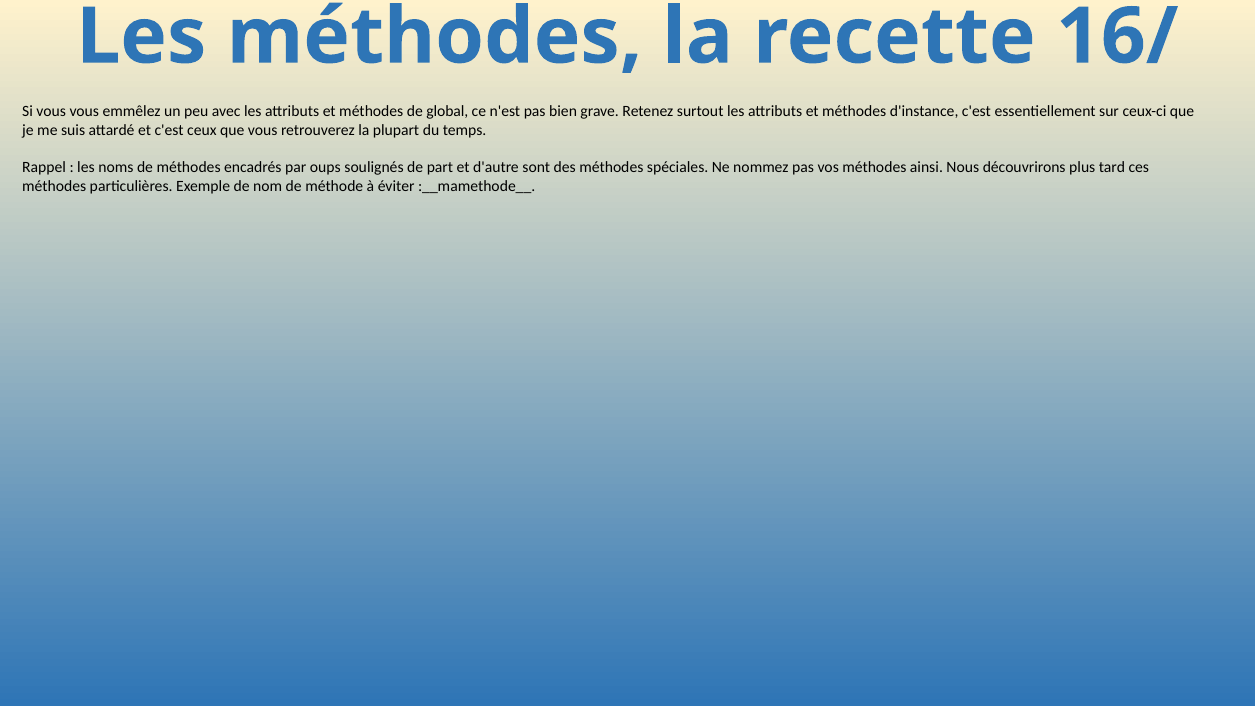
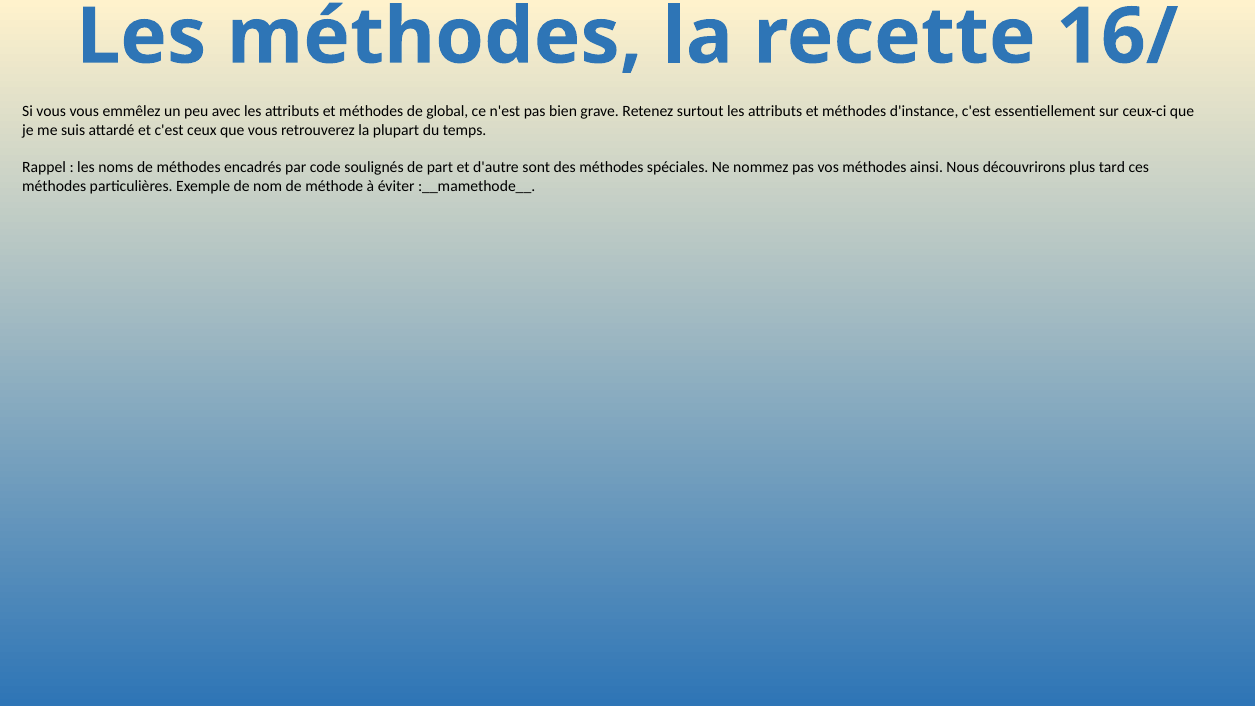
oups: oups -> code
